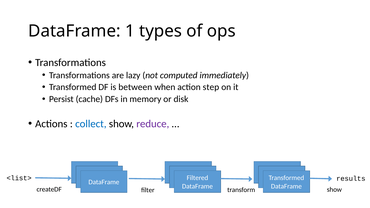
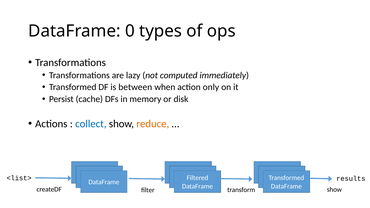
1: 1 -> 0
step: step -> only
reduce colour: purple -> orange
